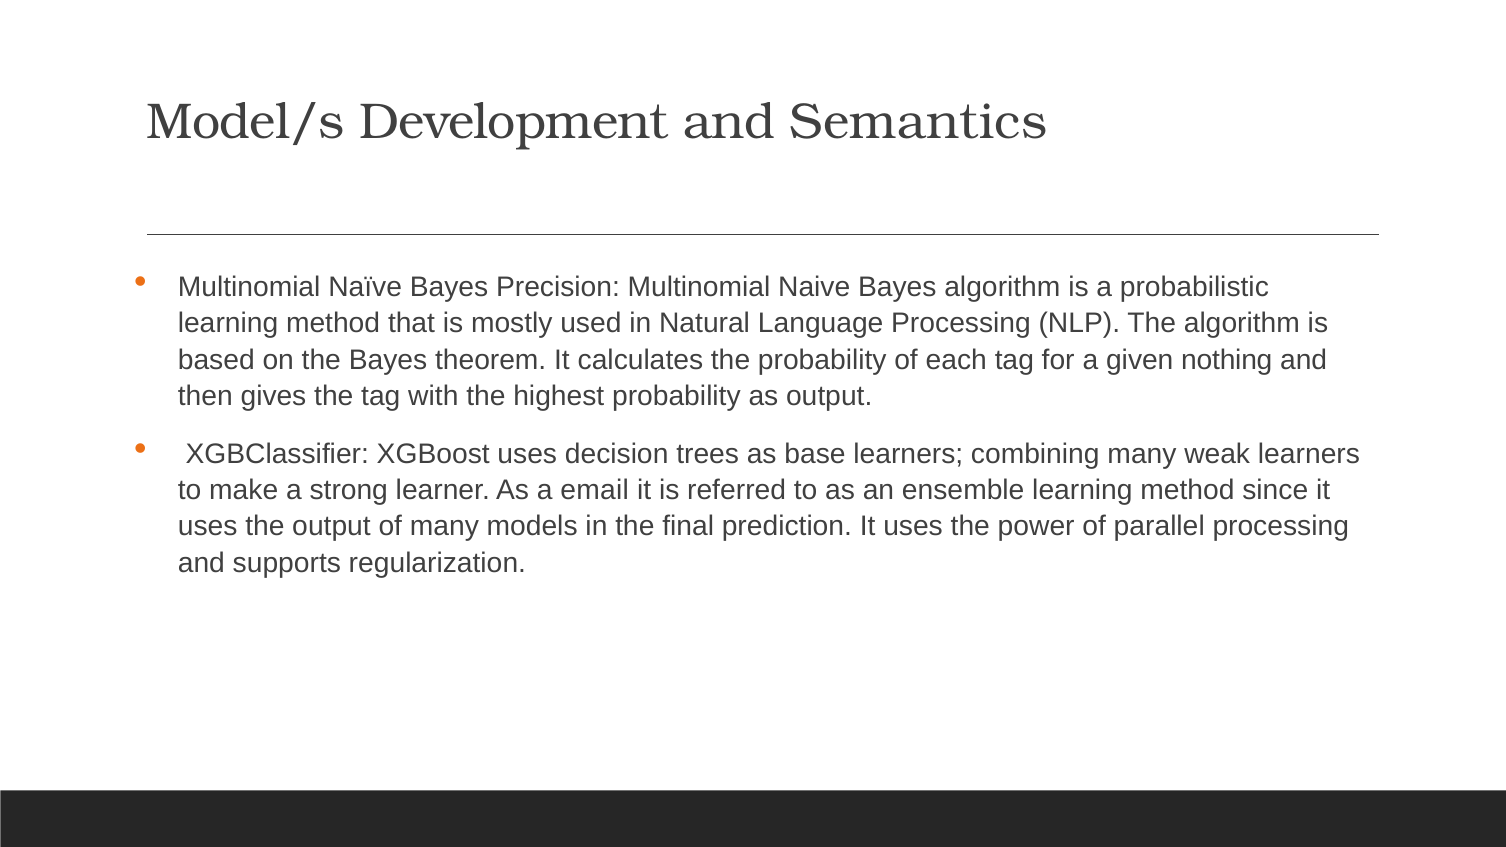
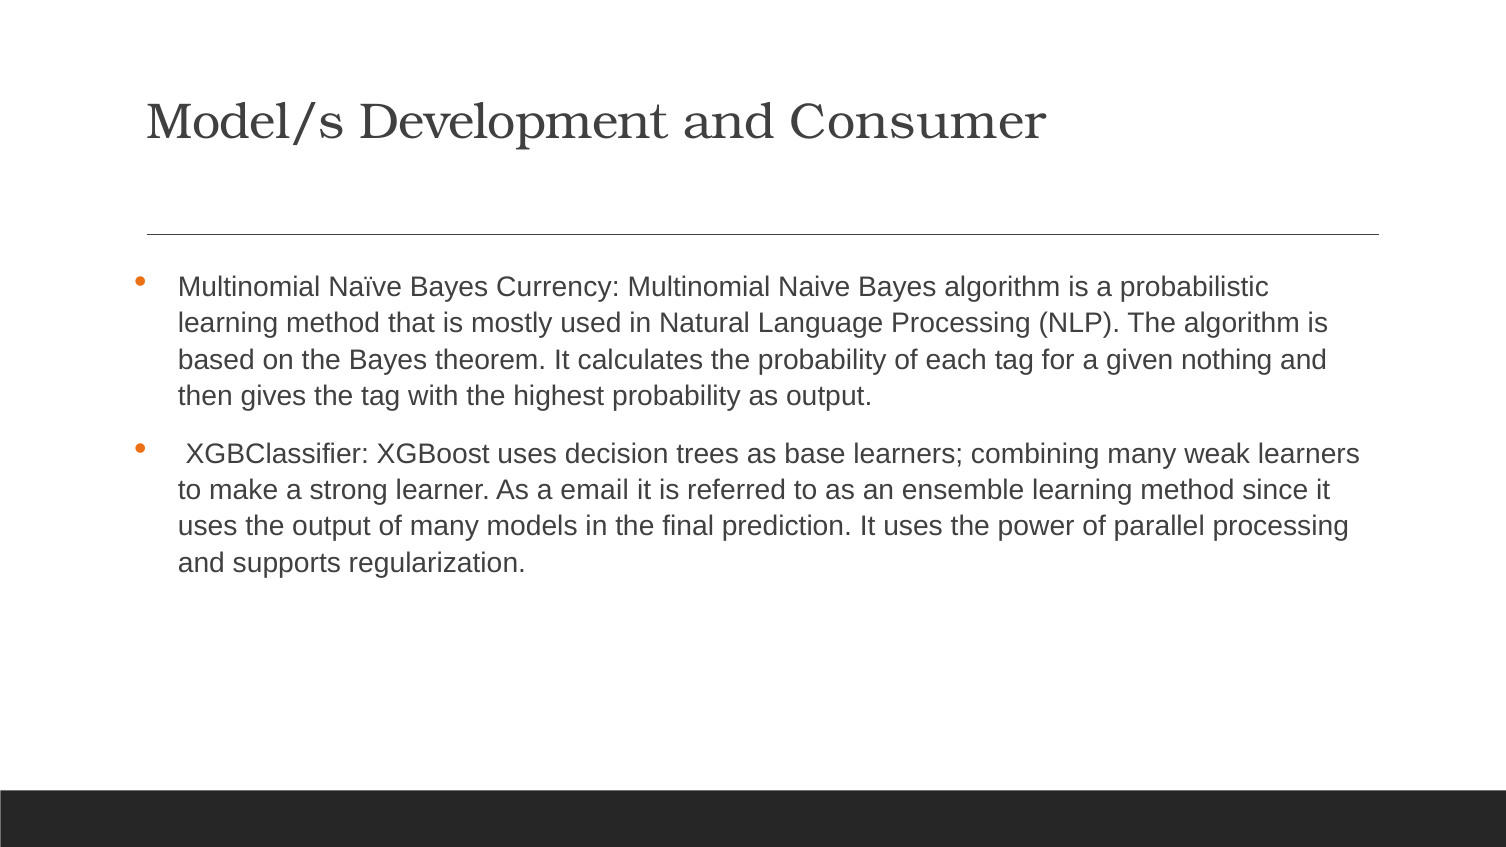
Semantics: Semantics -> Consumer
Precision: Precision -> Currency
